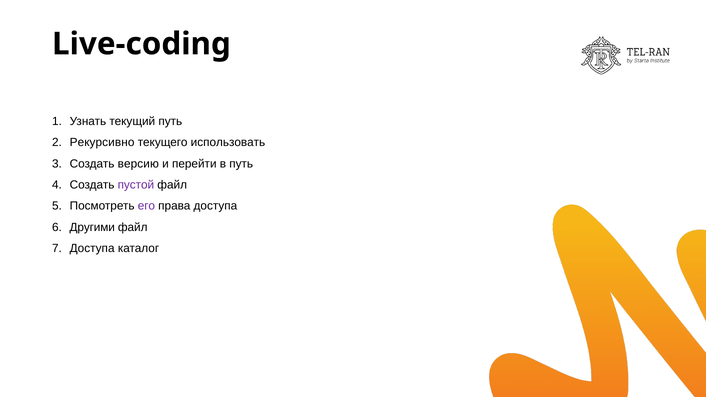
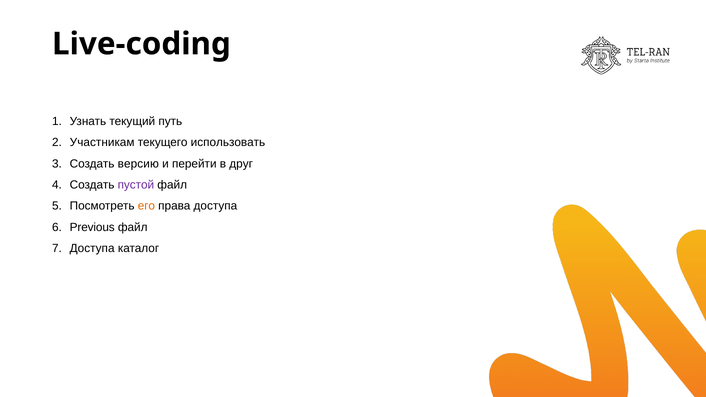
Рекурсивно: Рекурсивно -> Участникам
в путь: путь -> друг
его colour: purple -> orange
Другими: Другими -> Previous
